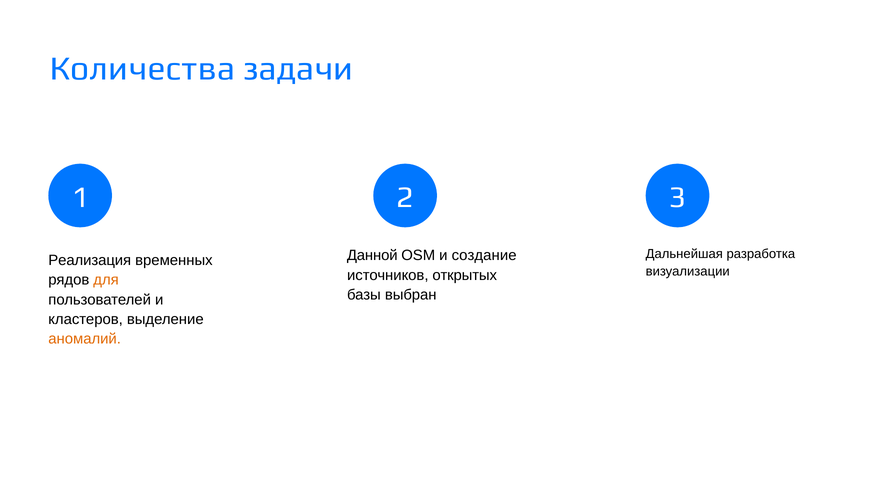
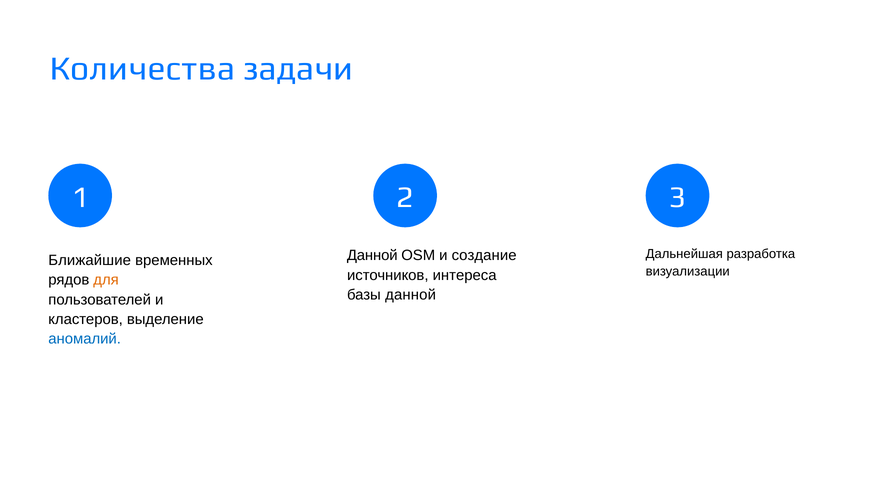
Реализация: Реализация -> Ближайшие
открытых: открытых -> интереса
базы выбран: выбран -> данной
аномалий colour: orange -> blue
